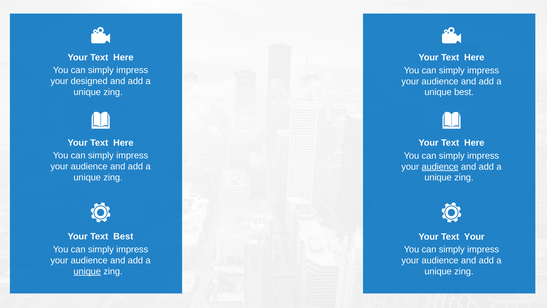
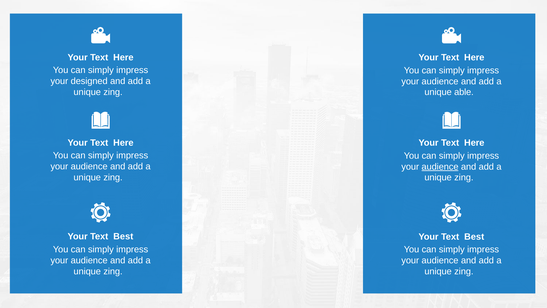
unique best: best -> able
Your at (474, 236): Your -> Best
unique at (87, 271) underline: present -> none
